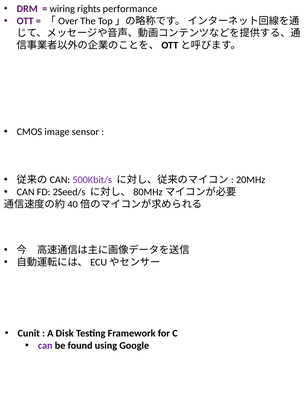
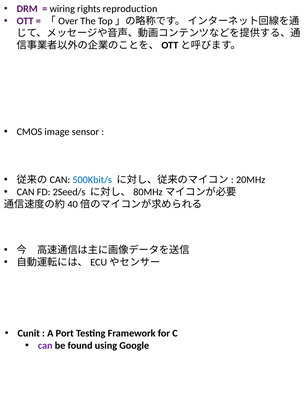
performance: performance -> reproduction
500Kbit/s colour: purple -> blue
Disk: Disk -> Port
